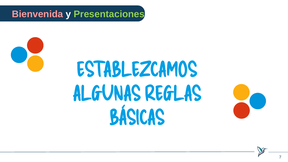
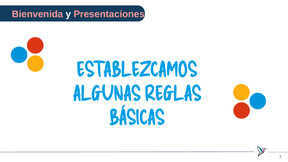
Presentaciones colour: light green -> pink
